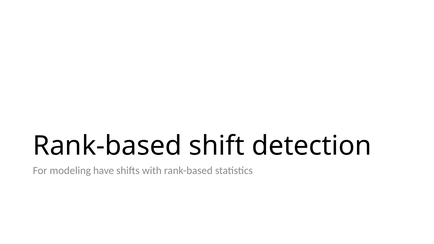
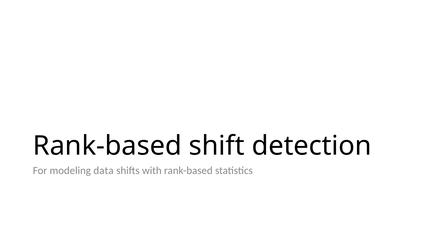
have: have -> data
